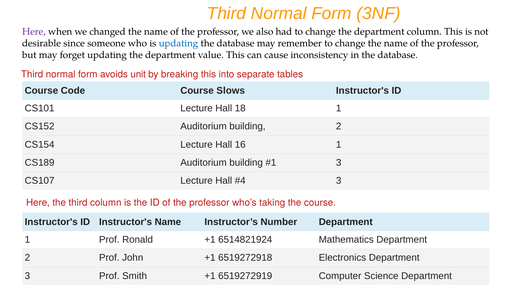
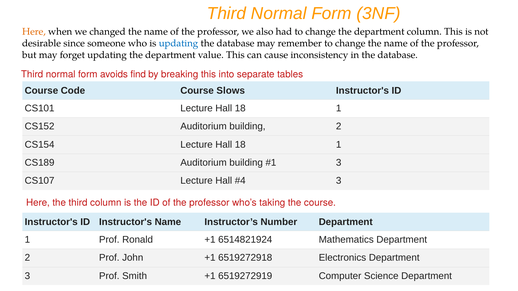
Here at (34, 32) colour: purple -> orange
unit: unit -> find
CS154 Lecture Hall 16: 16 -> 18
